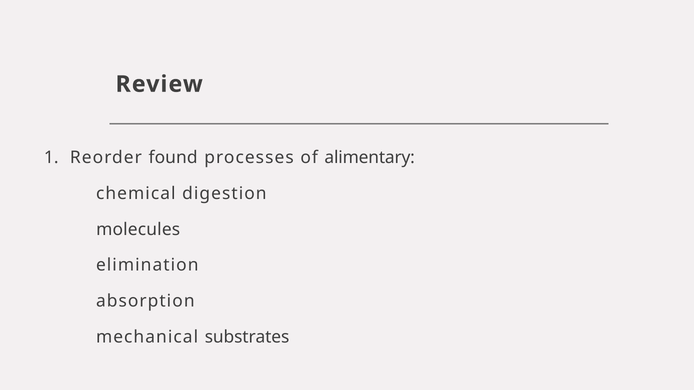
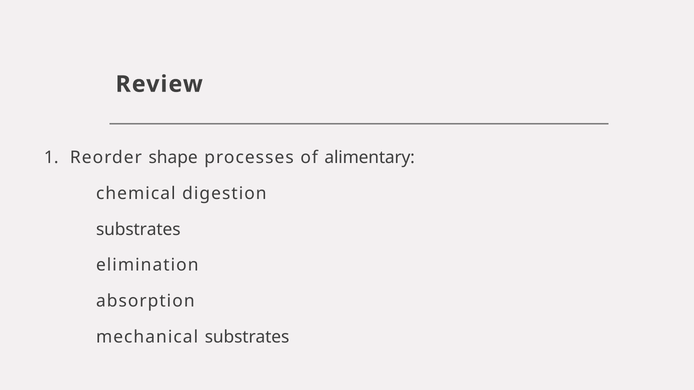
found: found -> shape
molecules at (138, 230): molecules -> substrates
